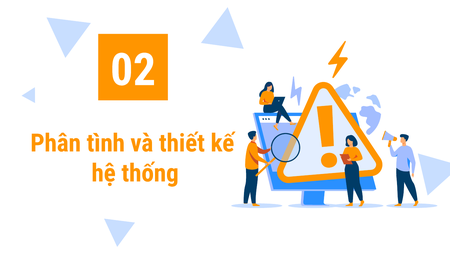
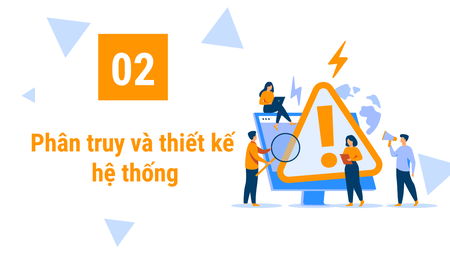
tình: tình -> truy
